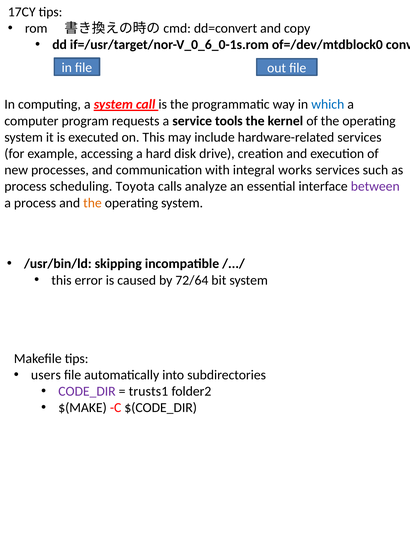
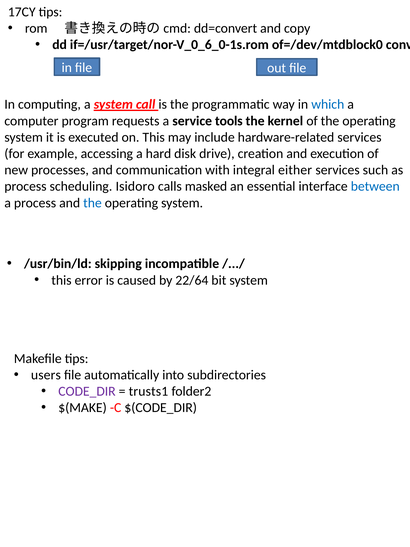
works: works -> either
Toyota: Toyota -> Isidoro
analyze: analyze -> masked
between colour: purple -> blue
the at (92, 203) colour: orange -> blue
72/64: 72/64 -> 22/64
